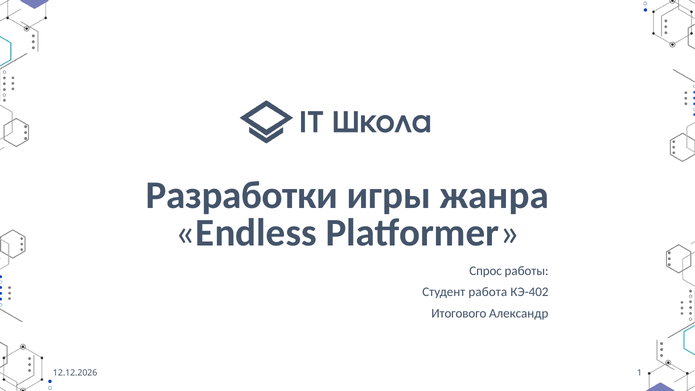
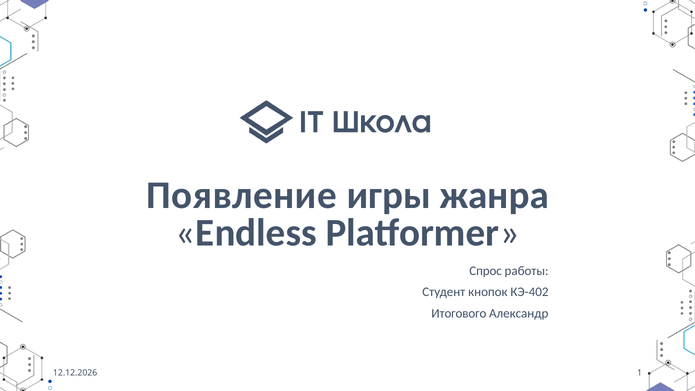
Разработки: Разработки -> Появление
работа: работа -> кнопок
